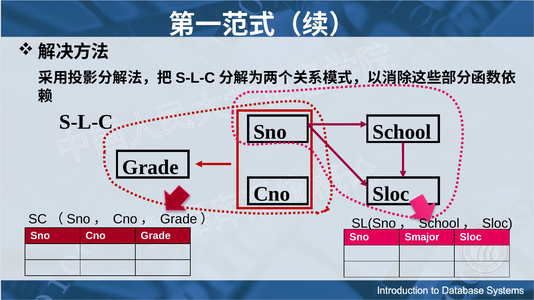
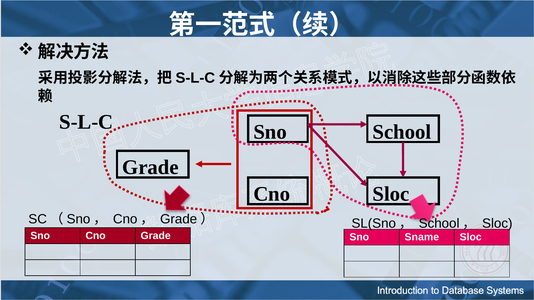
Smajor: Smajor -> Sname
